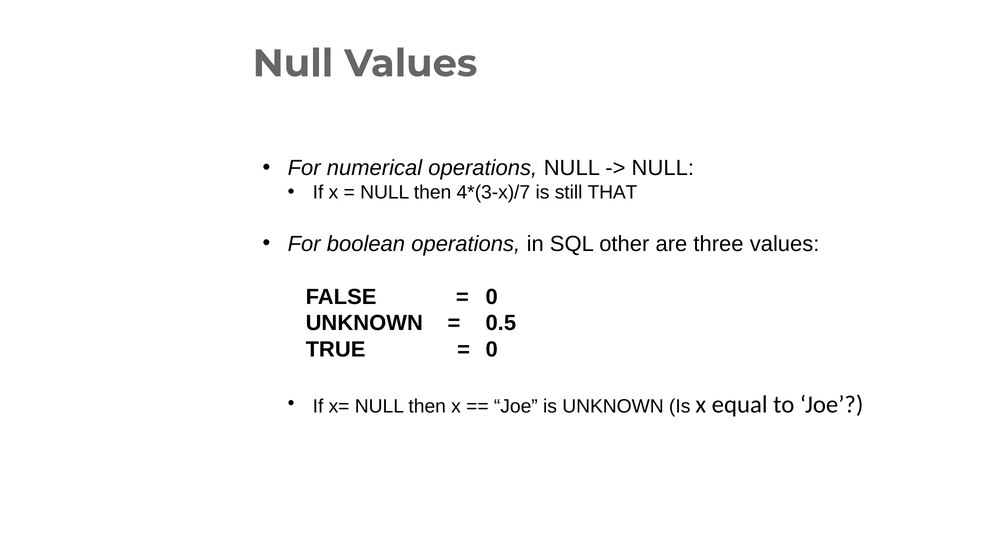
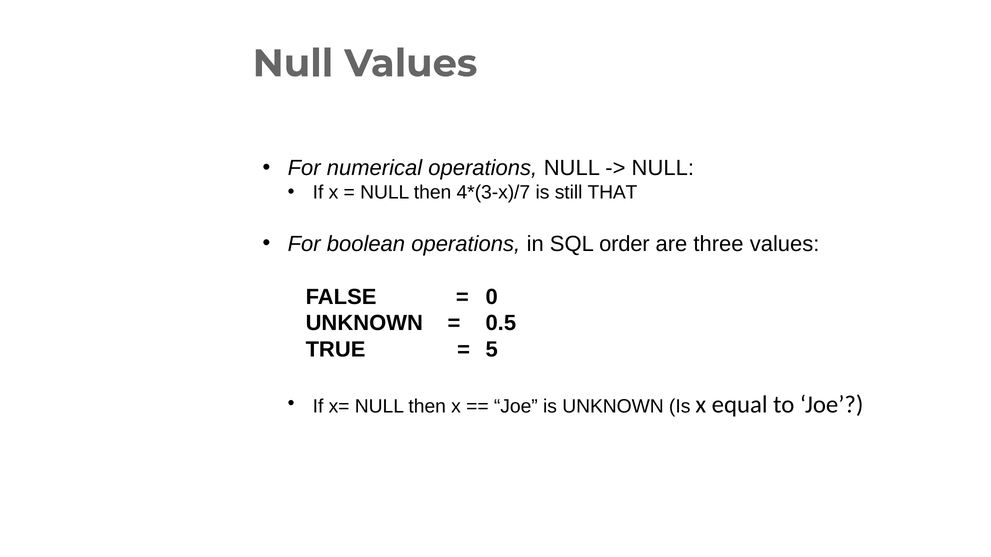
other: other -> order
0 at (492, 350): 0 -> 5
